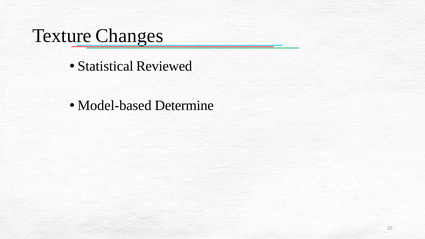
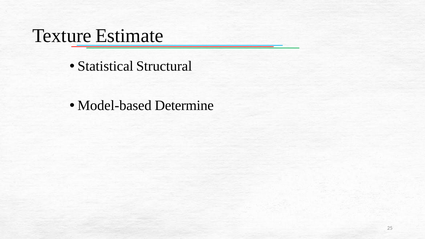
Changes: Changes -> Estimate
Reviewed: Reviewed -> Structural
